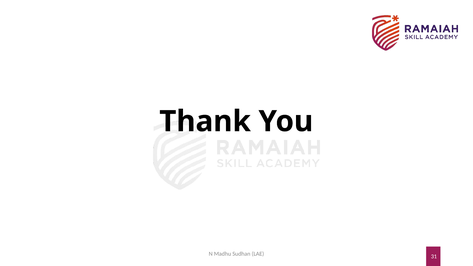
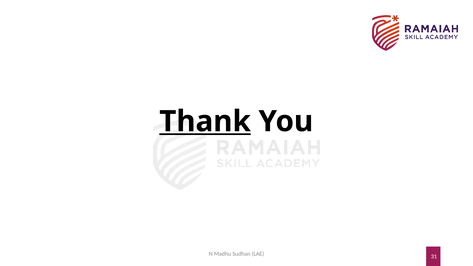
Thank underline: none -> present
